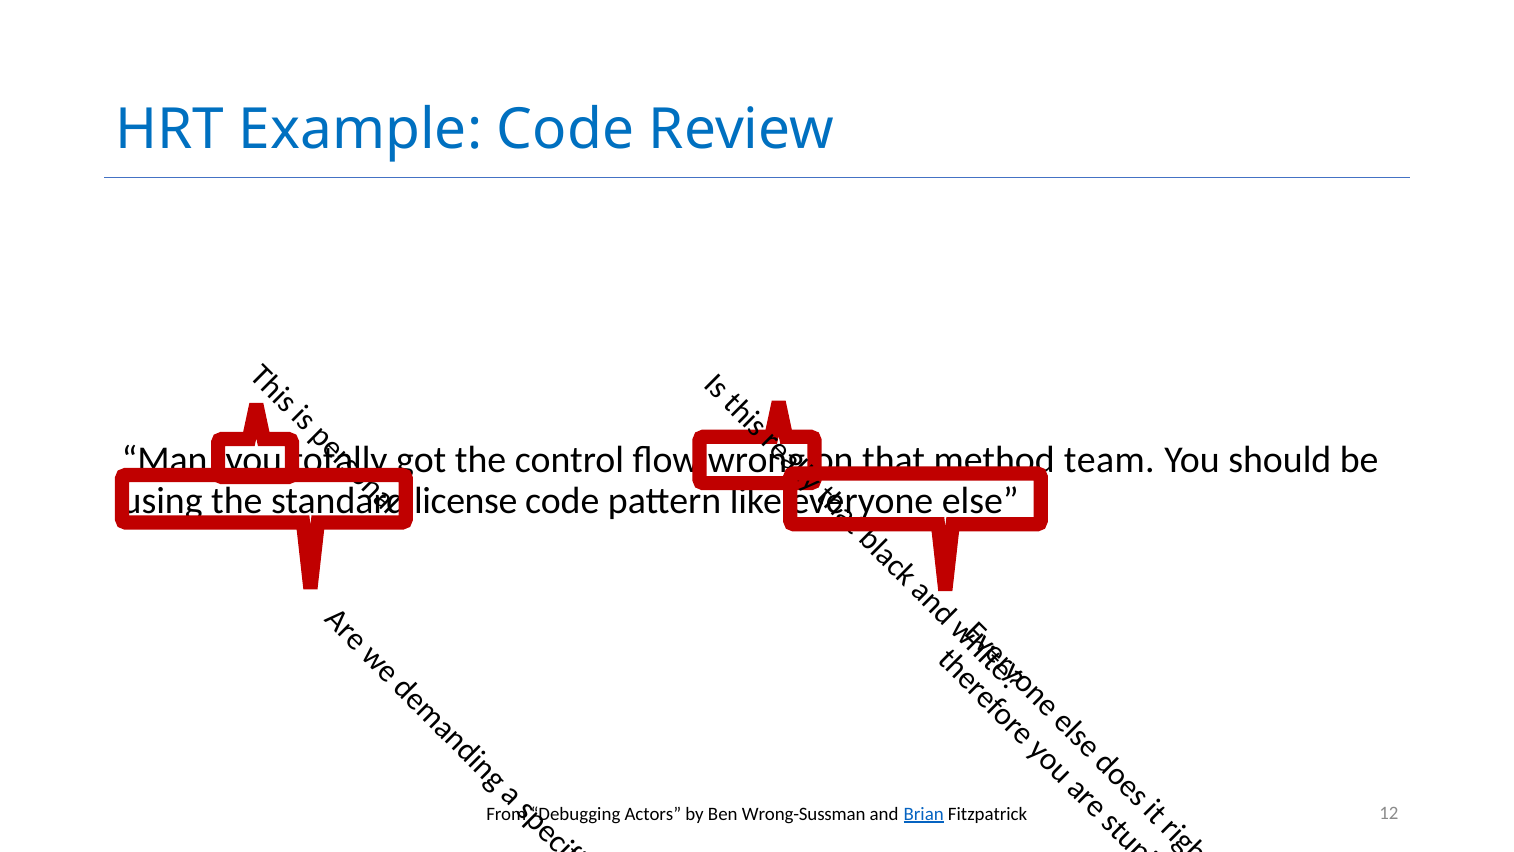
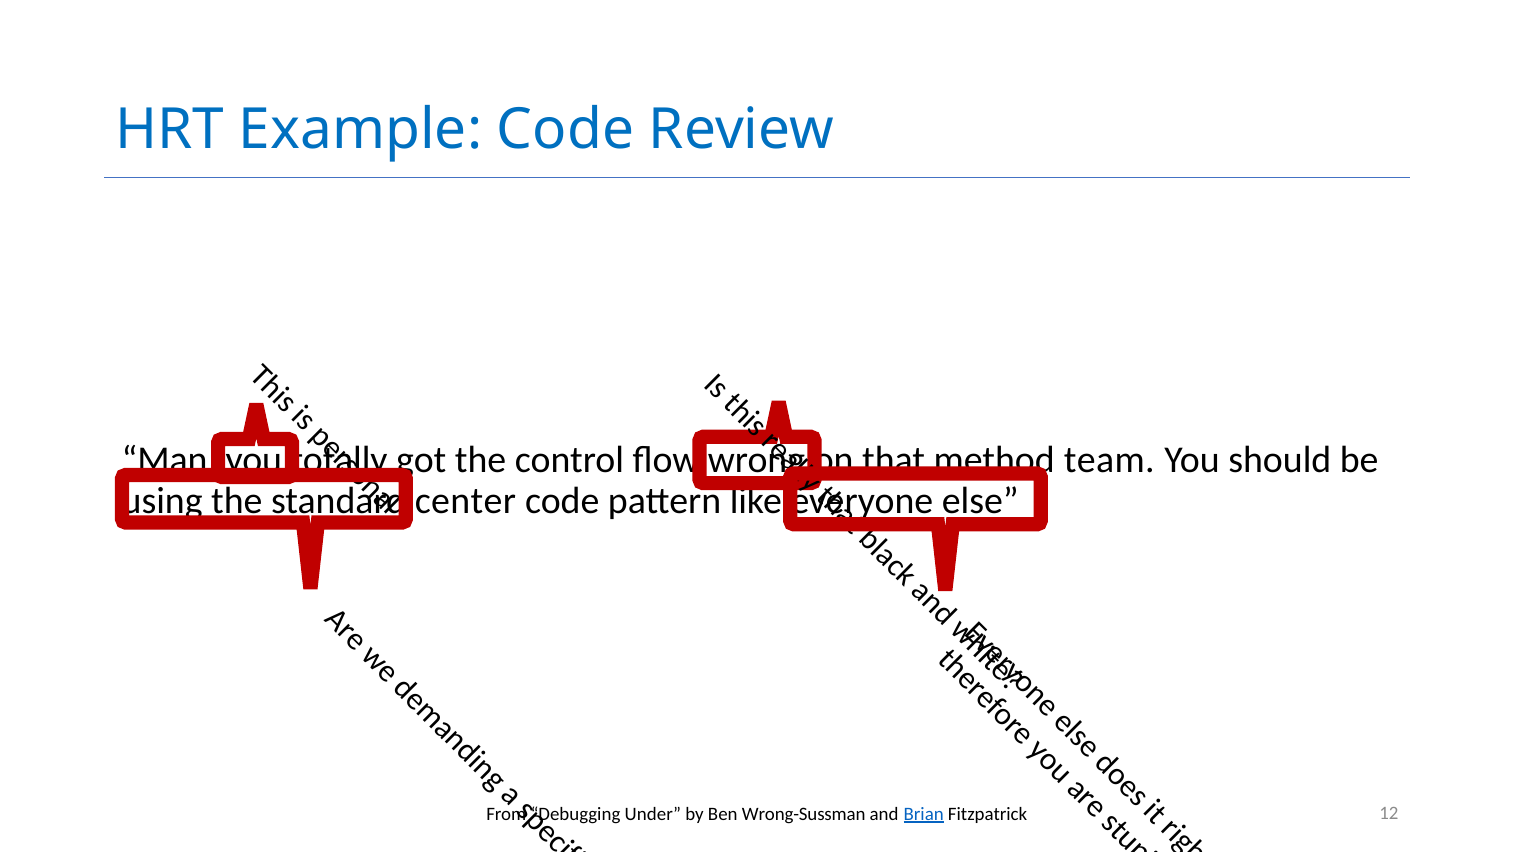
license: license -> center
Actors: Actors -> Under
